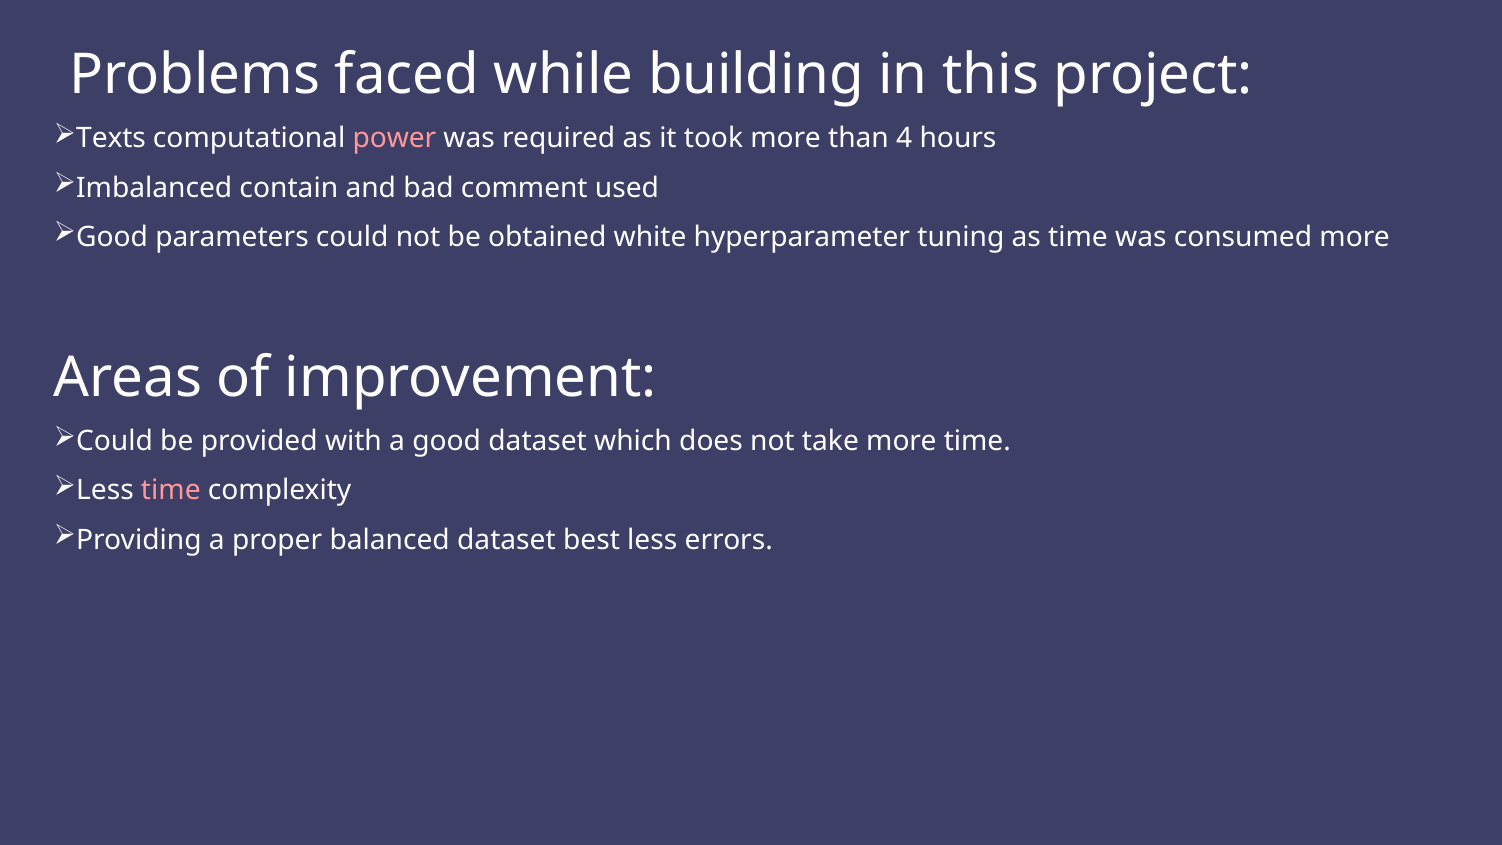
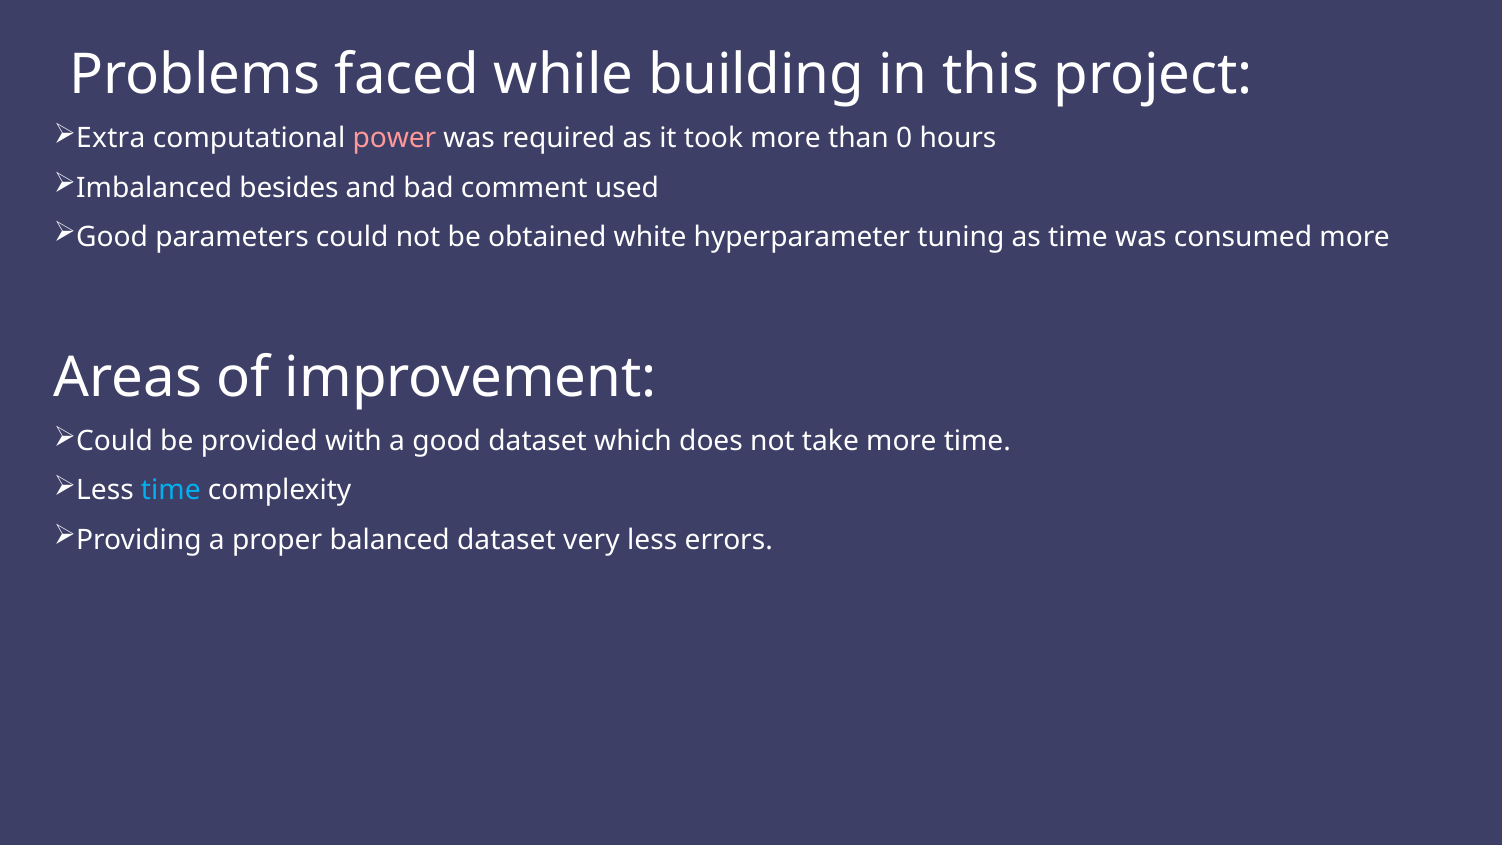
Texts: Texts -> Extra
4: 4 -> 0
contain: contain -> besides
time at (171, 491) colour: pink -> light blue
best: best -> very
